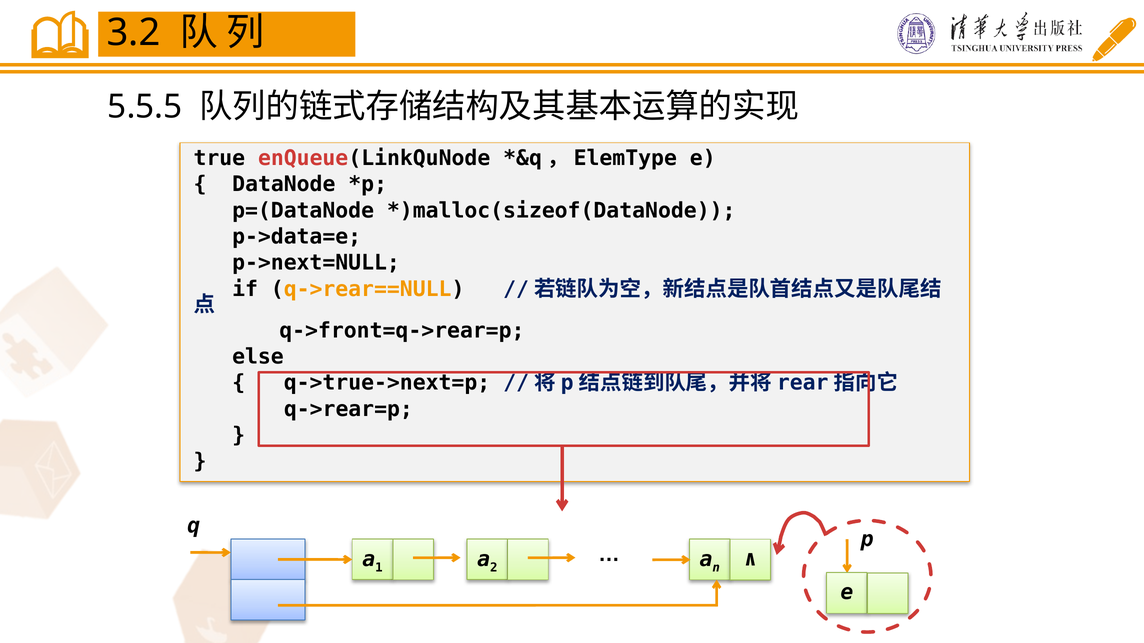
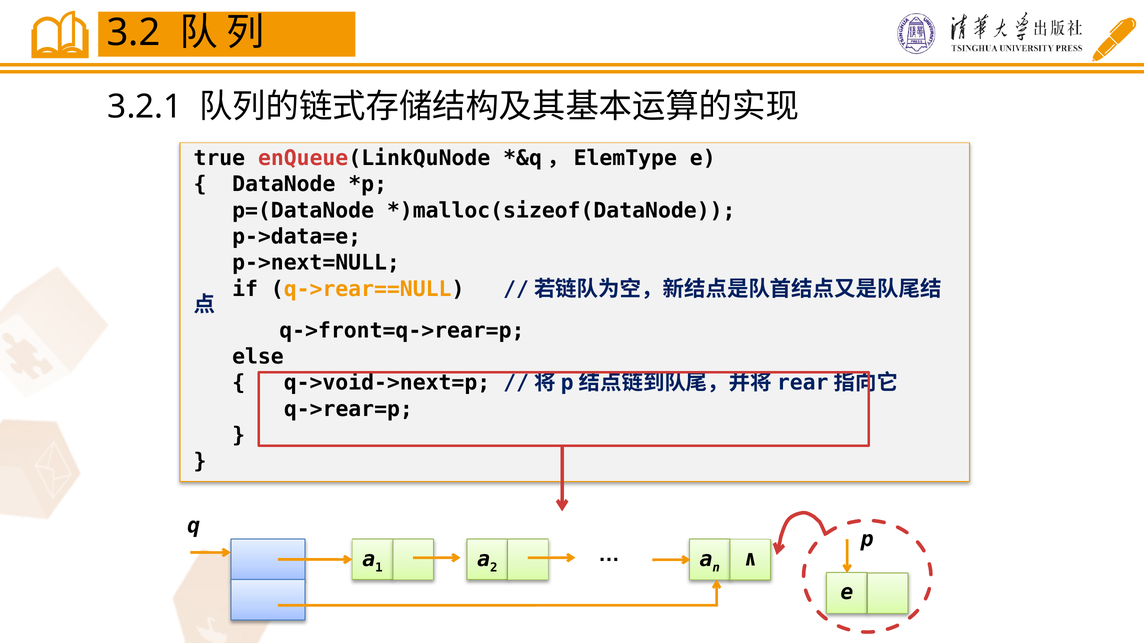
5.5.5: 5.5.5 -> 3.2.1
q->true->next=p: q->true->next=p -> q->void->next=p
